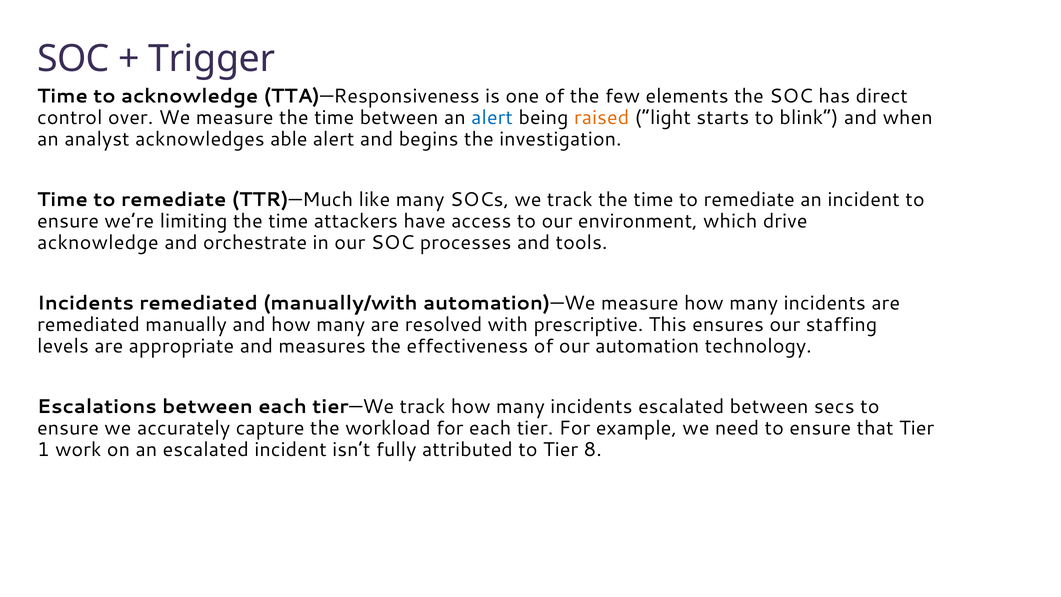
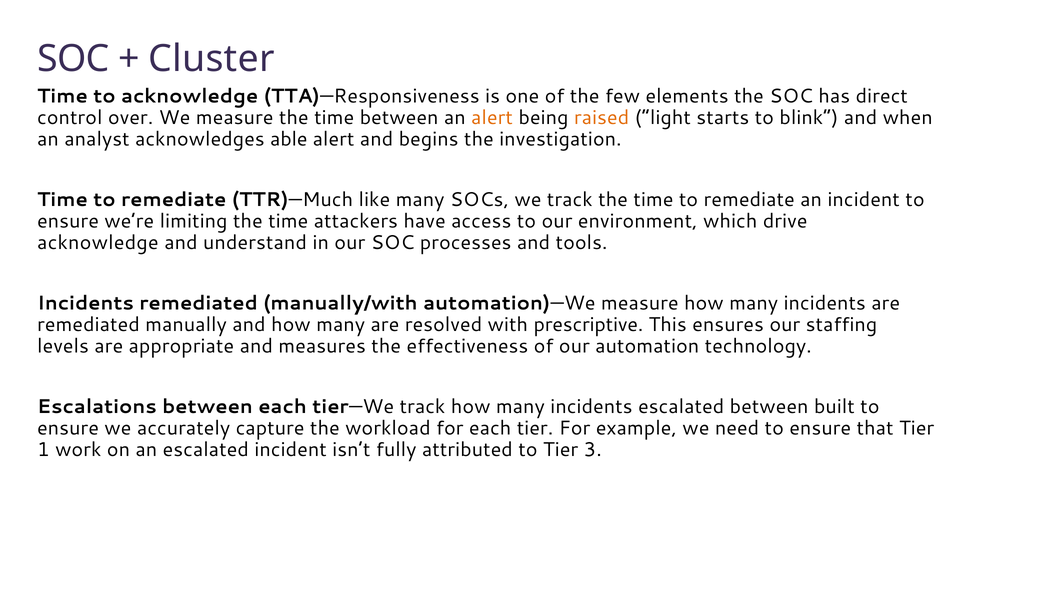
Trigger: Trigger -> Cluster
alert at (492, 117) colour: blue -> orange
orchestrate: orchestrate -> understand
secs: secs -> built
8: 8 -> 3
